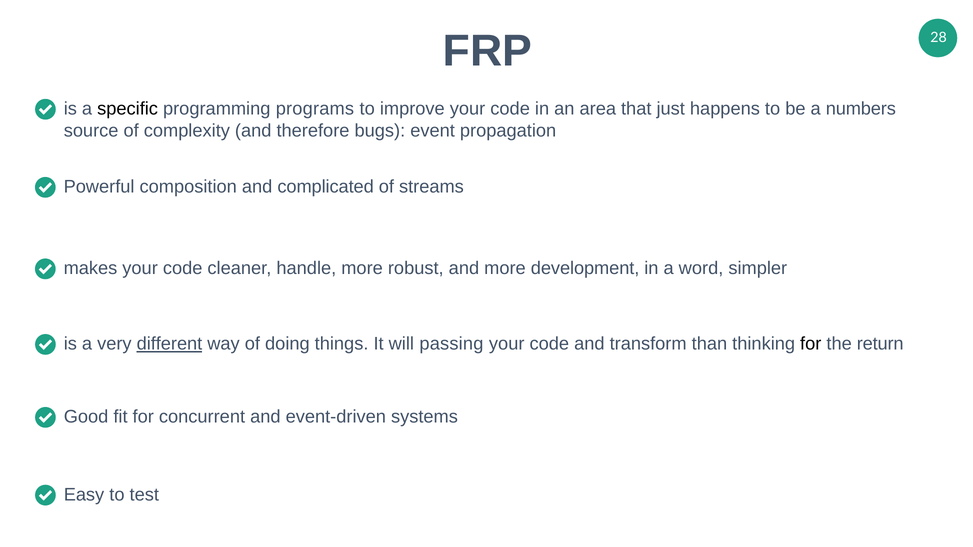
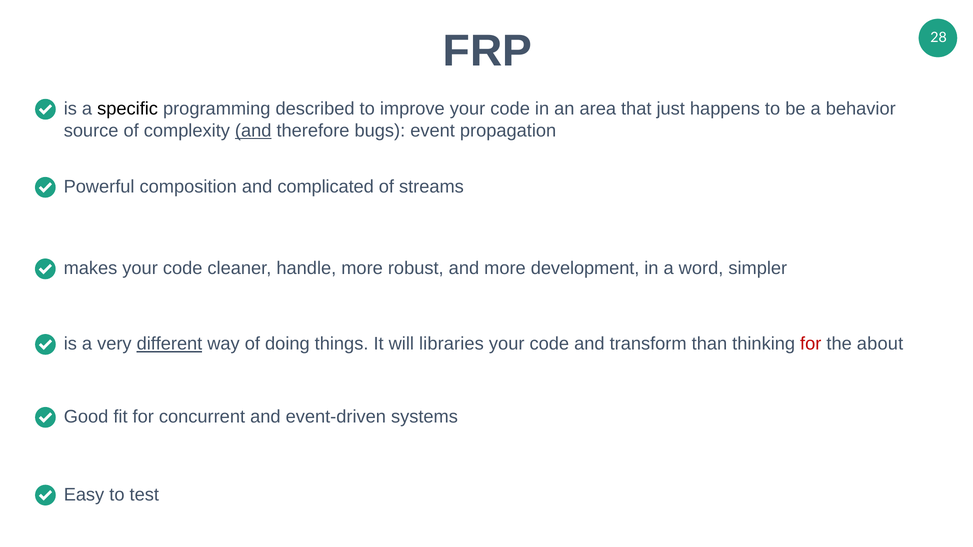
programs: programs -> described
numbers: numbers -> behavior
and at (253, 131) underline: none -> present
passing: passing -> libraries
for at (811, 344) colour: black -> red
return: return -> about
